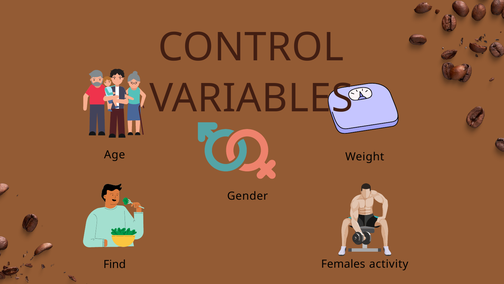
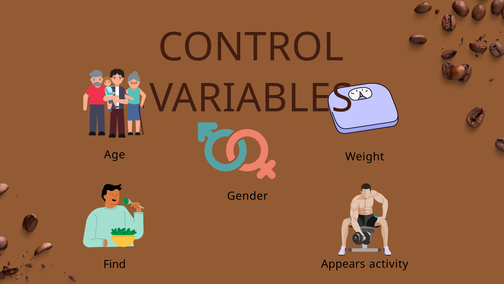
Females: Females -> Appears
